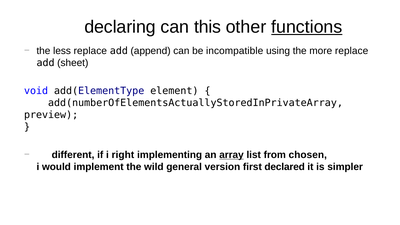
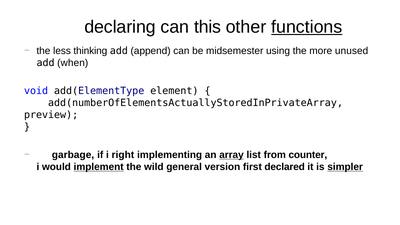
less replace: replace -> thinking
incompatible: incompatible -> midsemester
more replace: replace -> unused
sheet: sheet -> when
different: different -> garbage
chosen: chosen -> counter
implement underline: none -> present
simpler underline: none -> present
